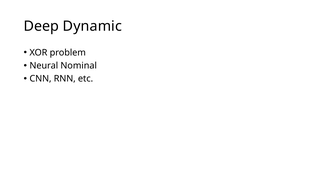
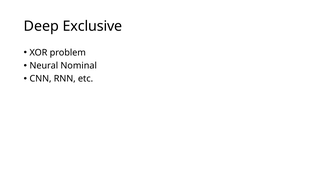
Dynamic: Dynamic -> Exclusive
